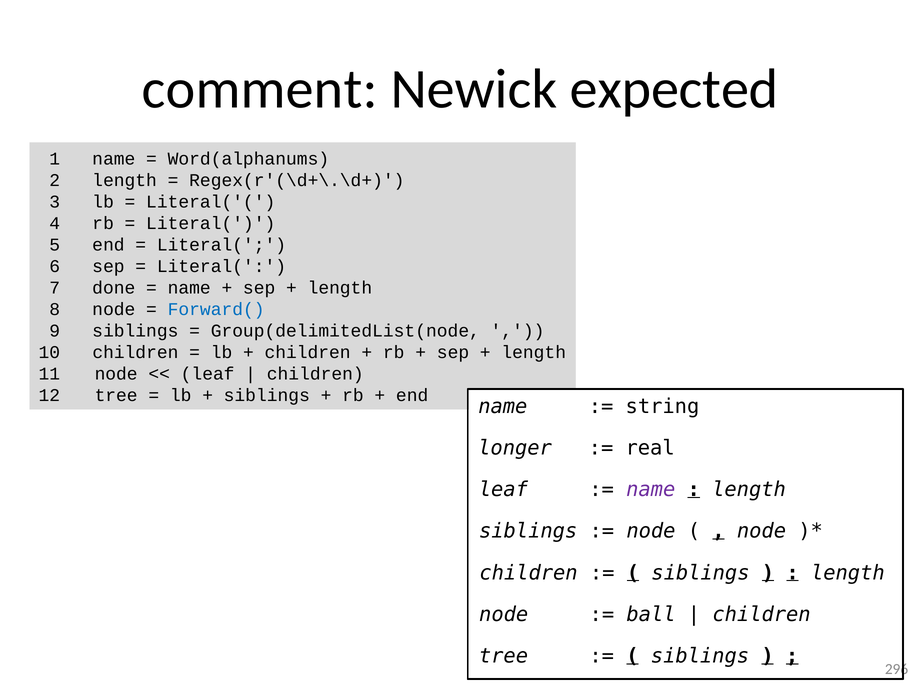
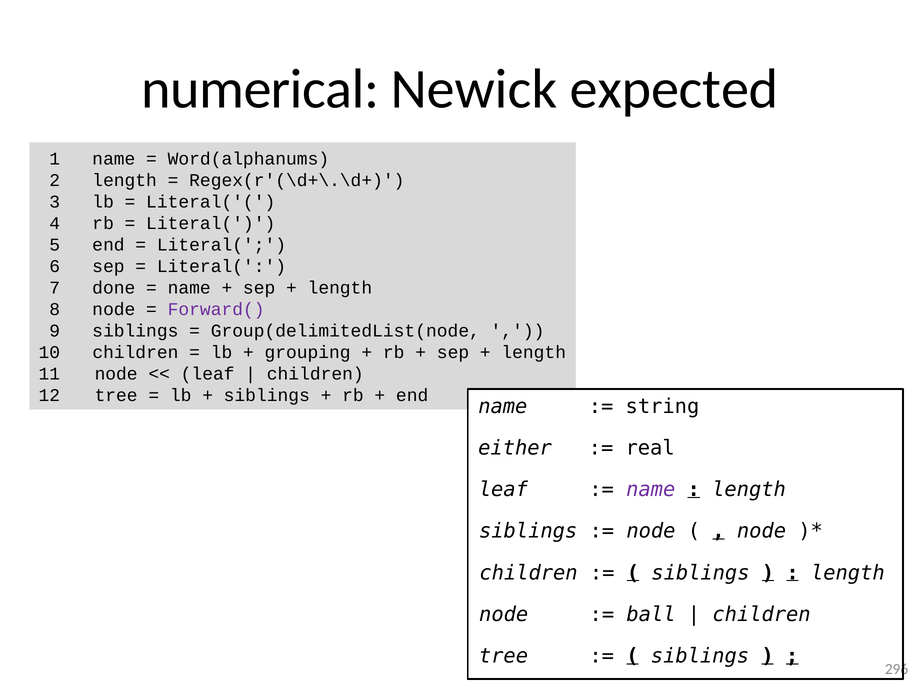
comment: comment -> numerical
Forward( colour: blue -> purple
children at (308, 352): children -> grouping
longer: longer -> either
